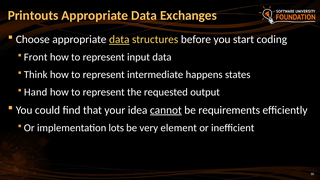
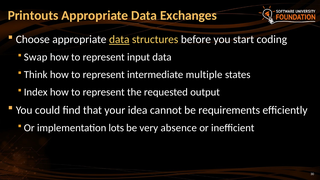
Front: Front -> Swap
happens: happens -> multiple
Hand: Hand -> Index
cannot underline: present -> none
element: element -> absence
